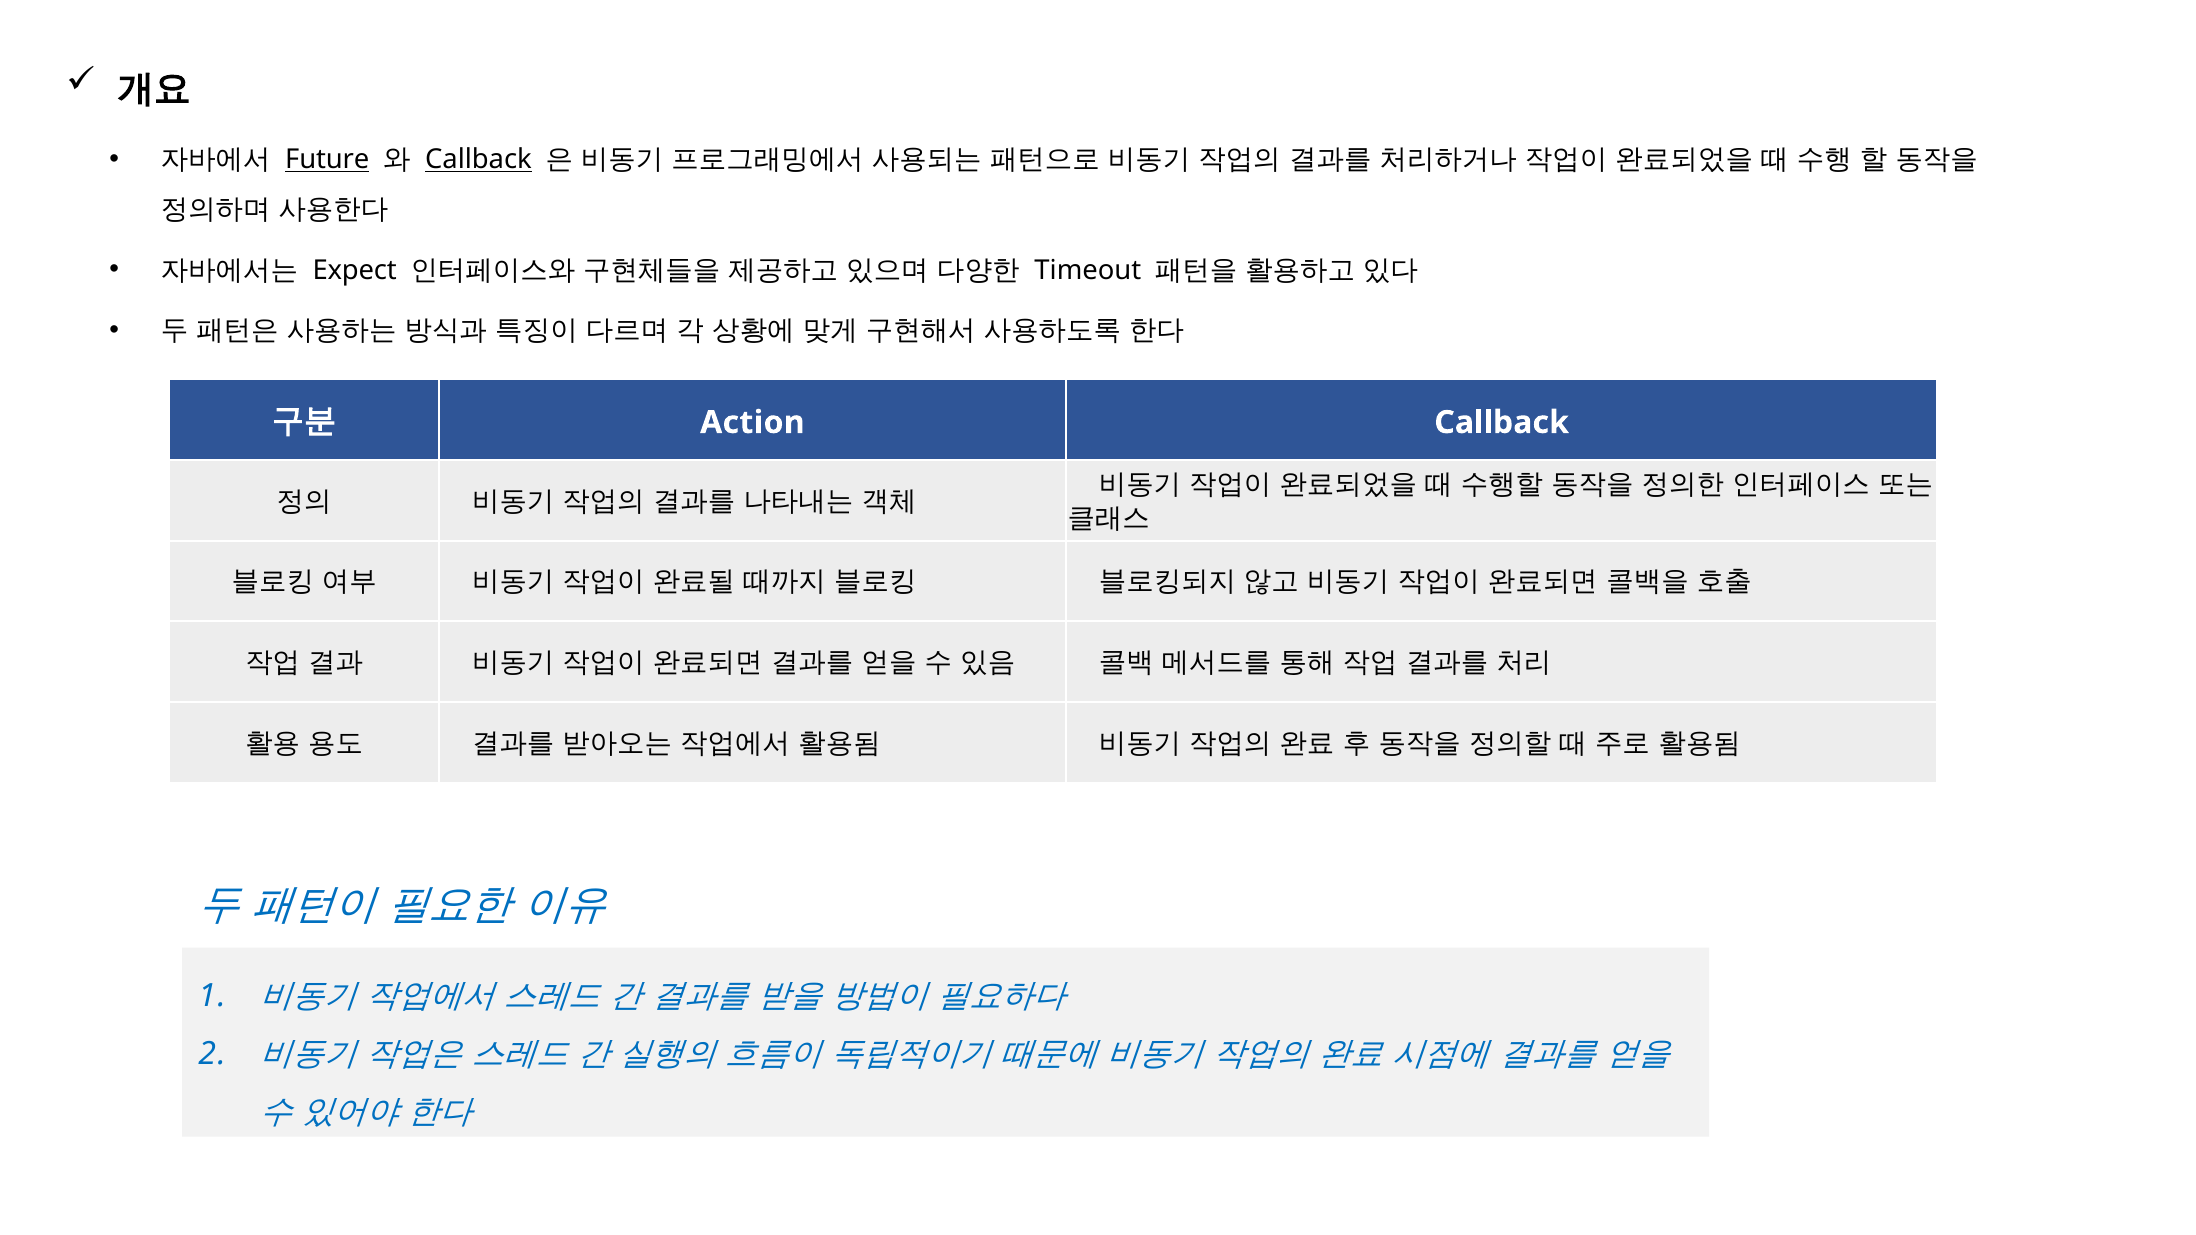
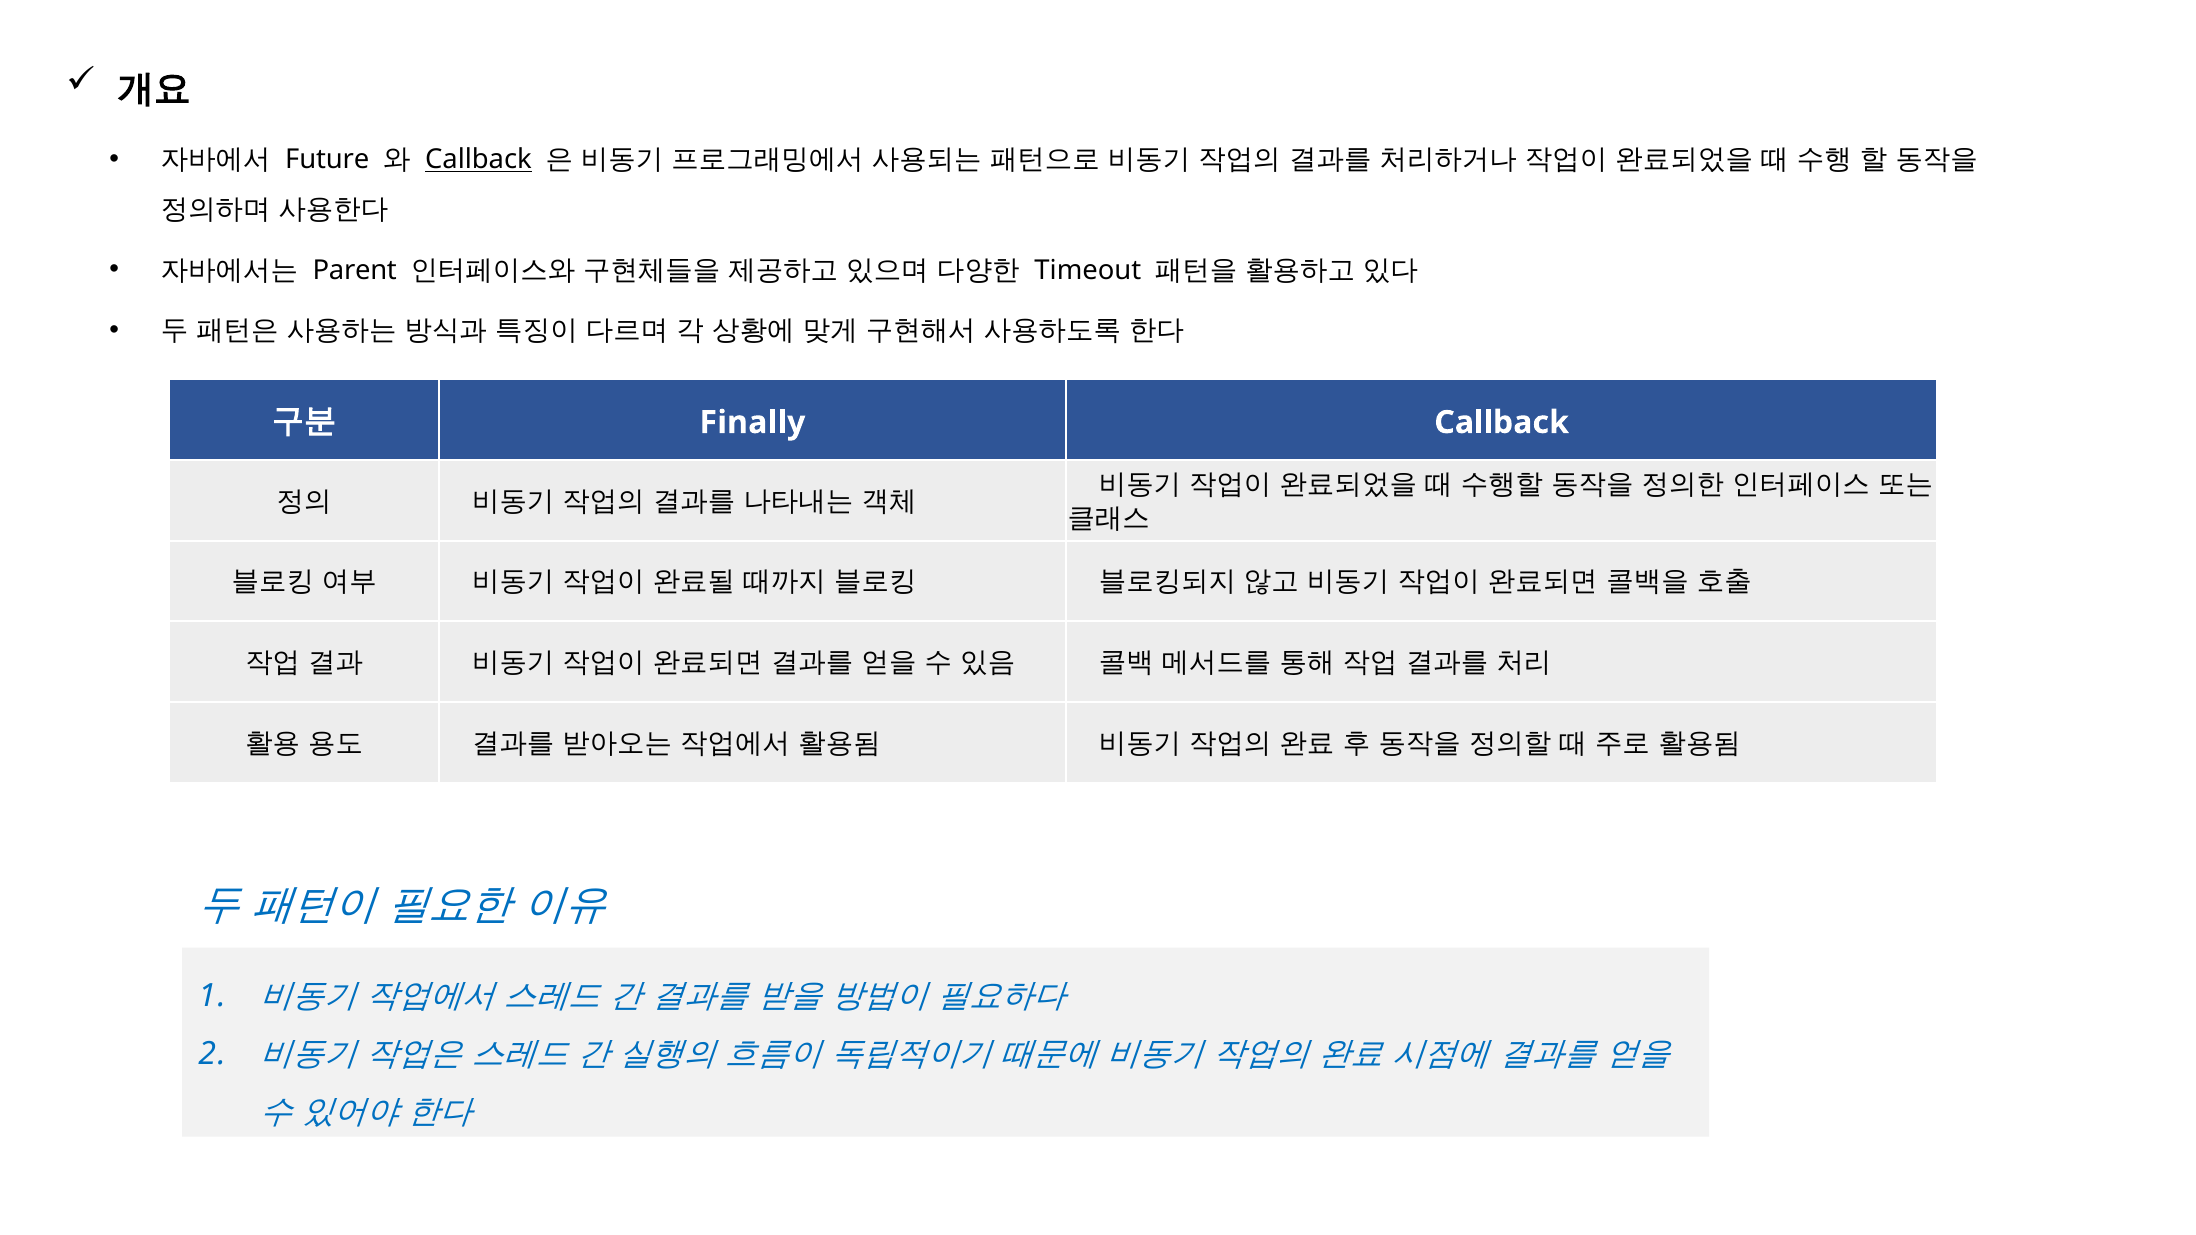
Future underline: present -> none
Expect: Expect -> Parent
Action: Action -> Finally
